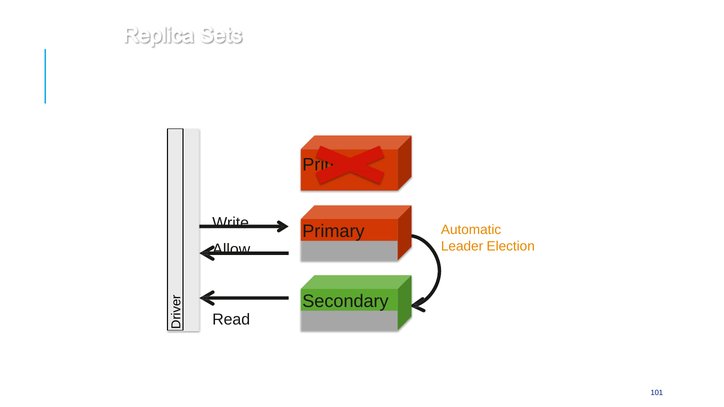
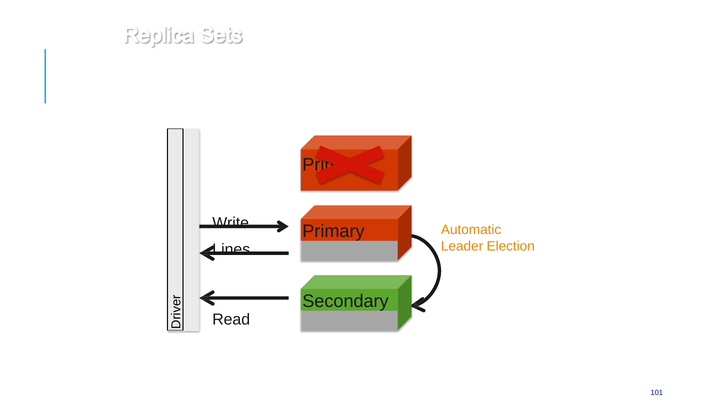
Allow: Allow -> Lines
